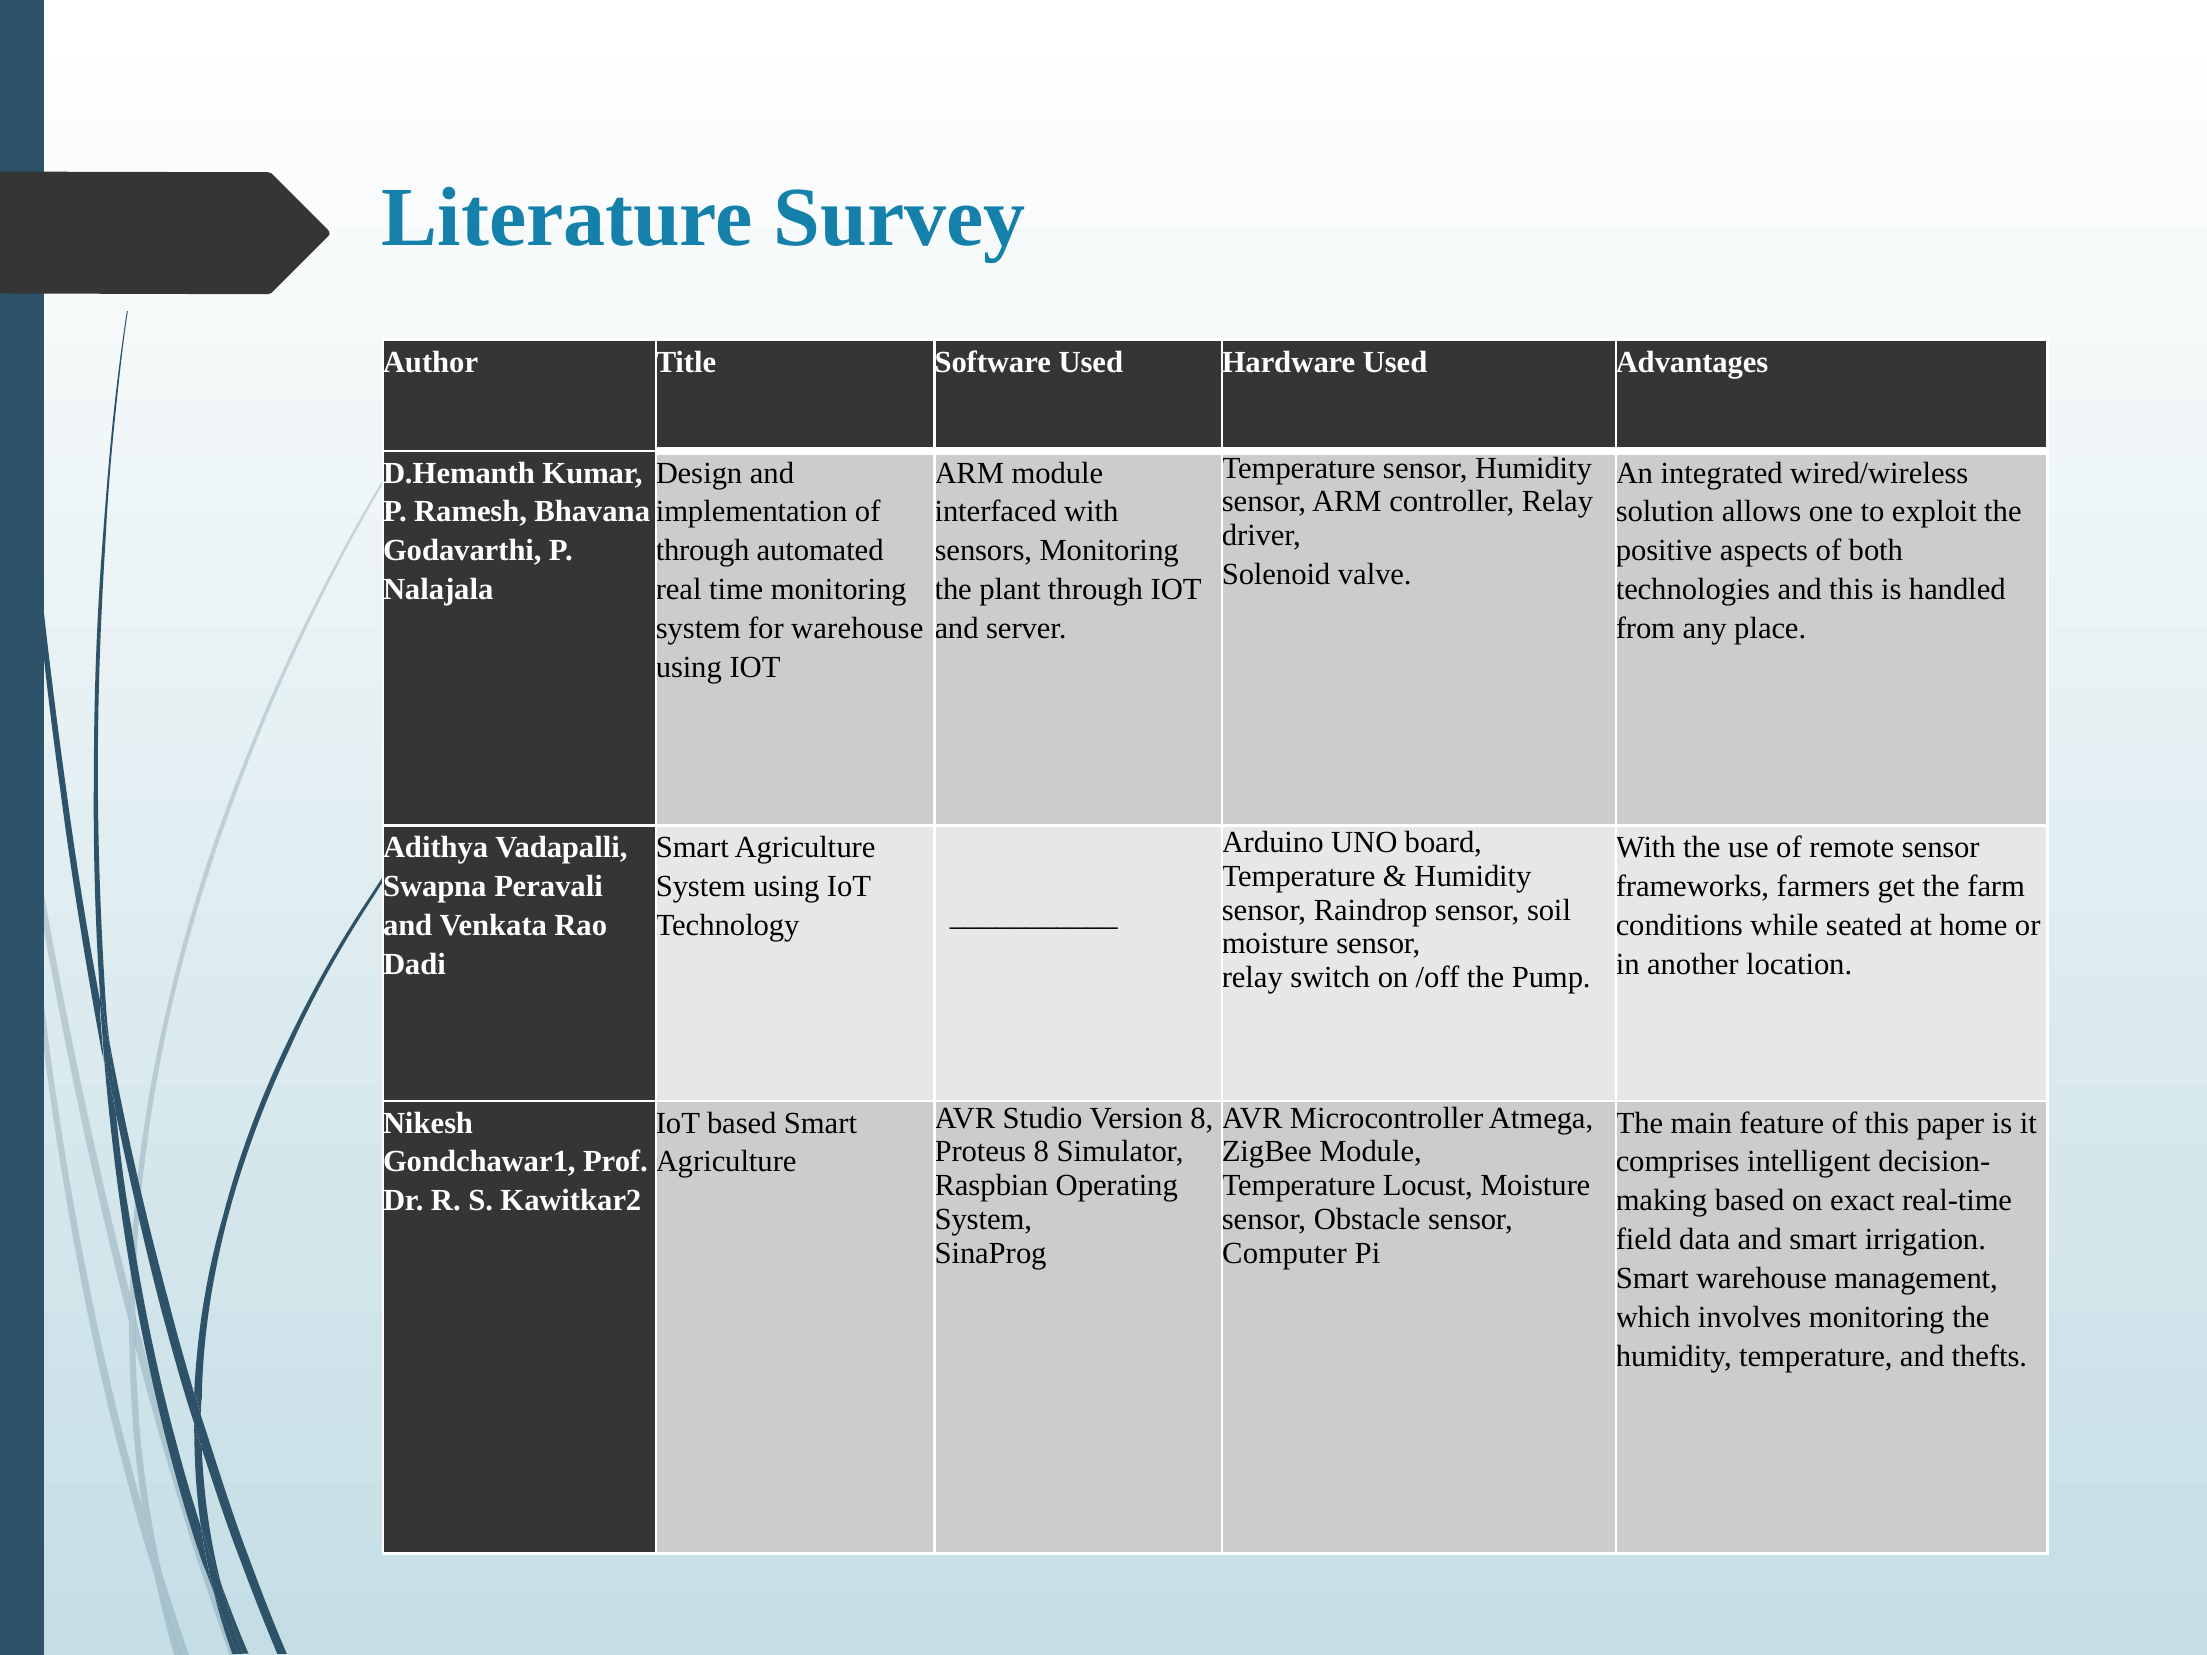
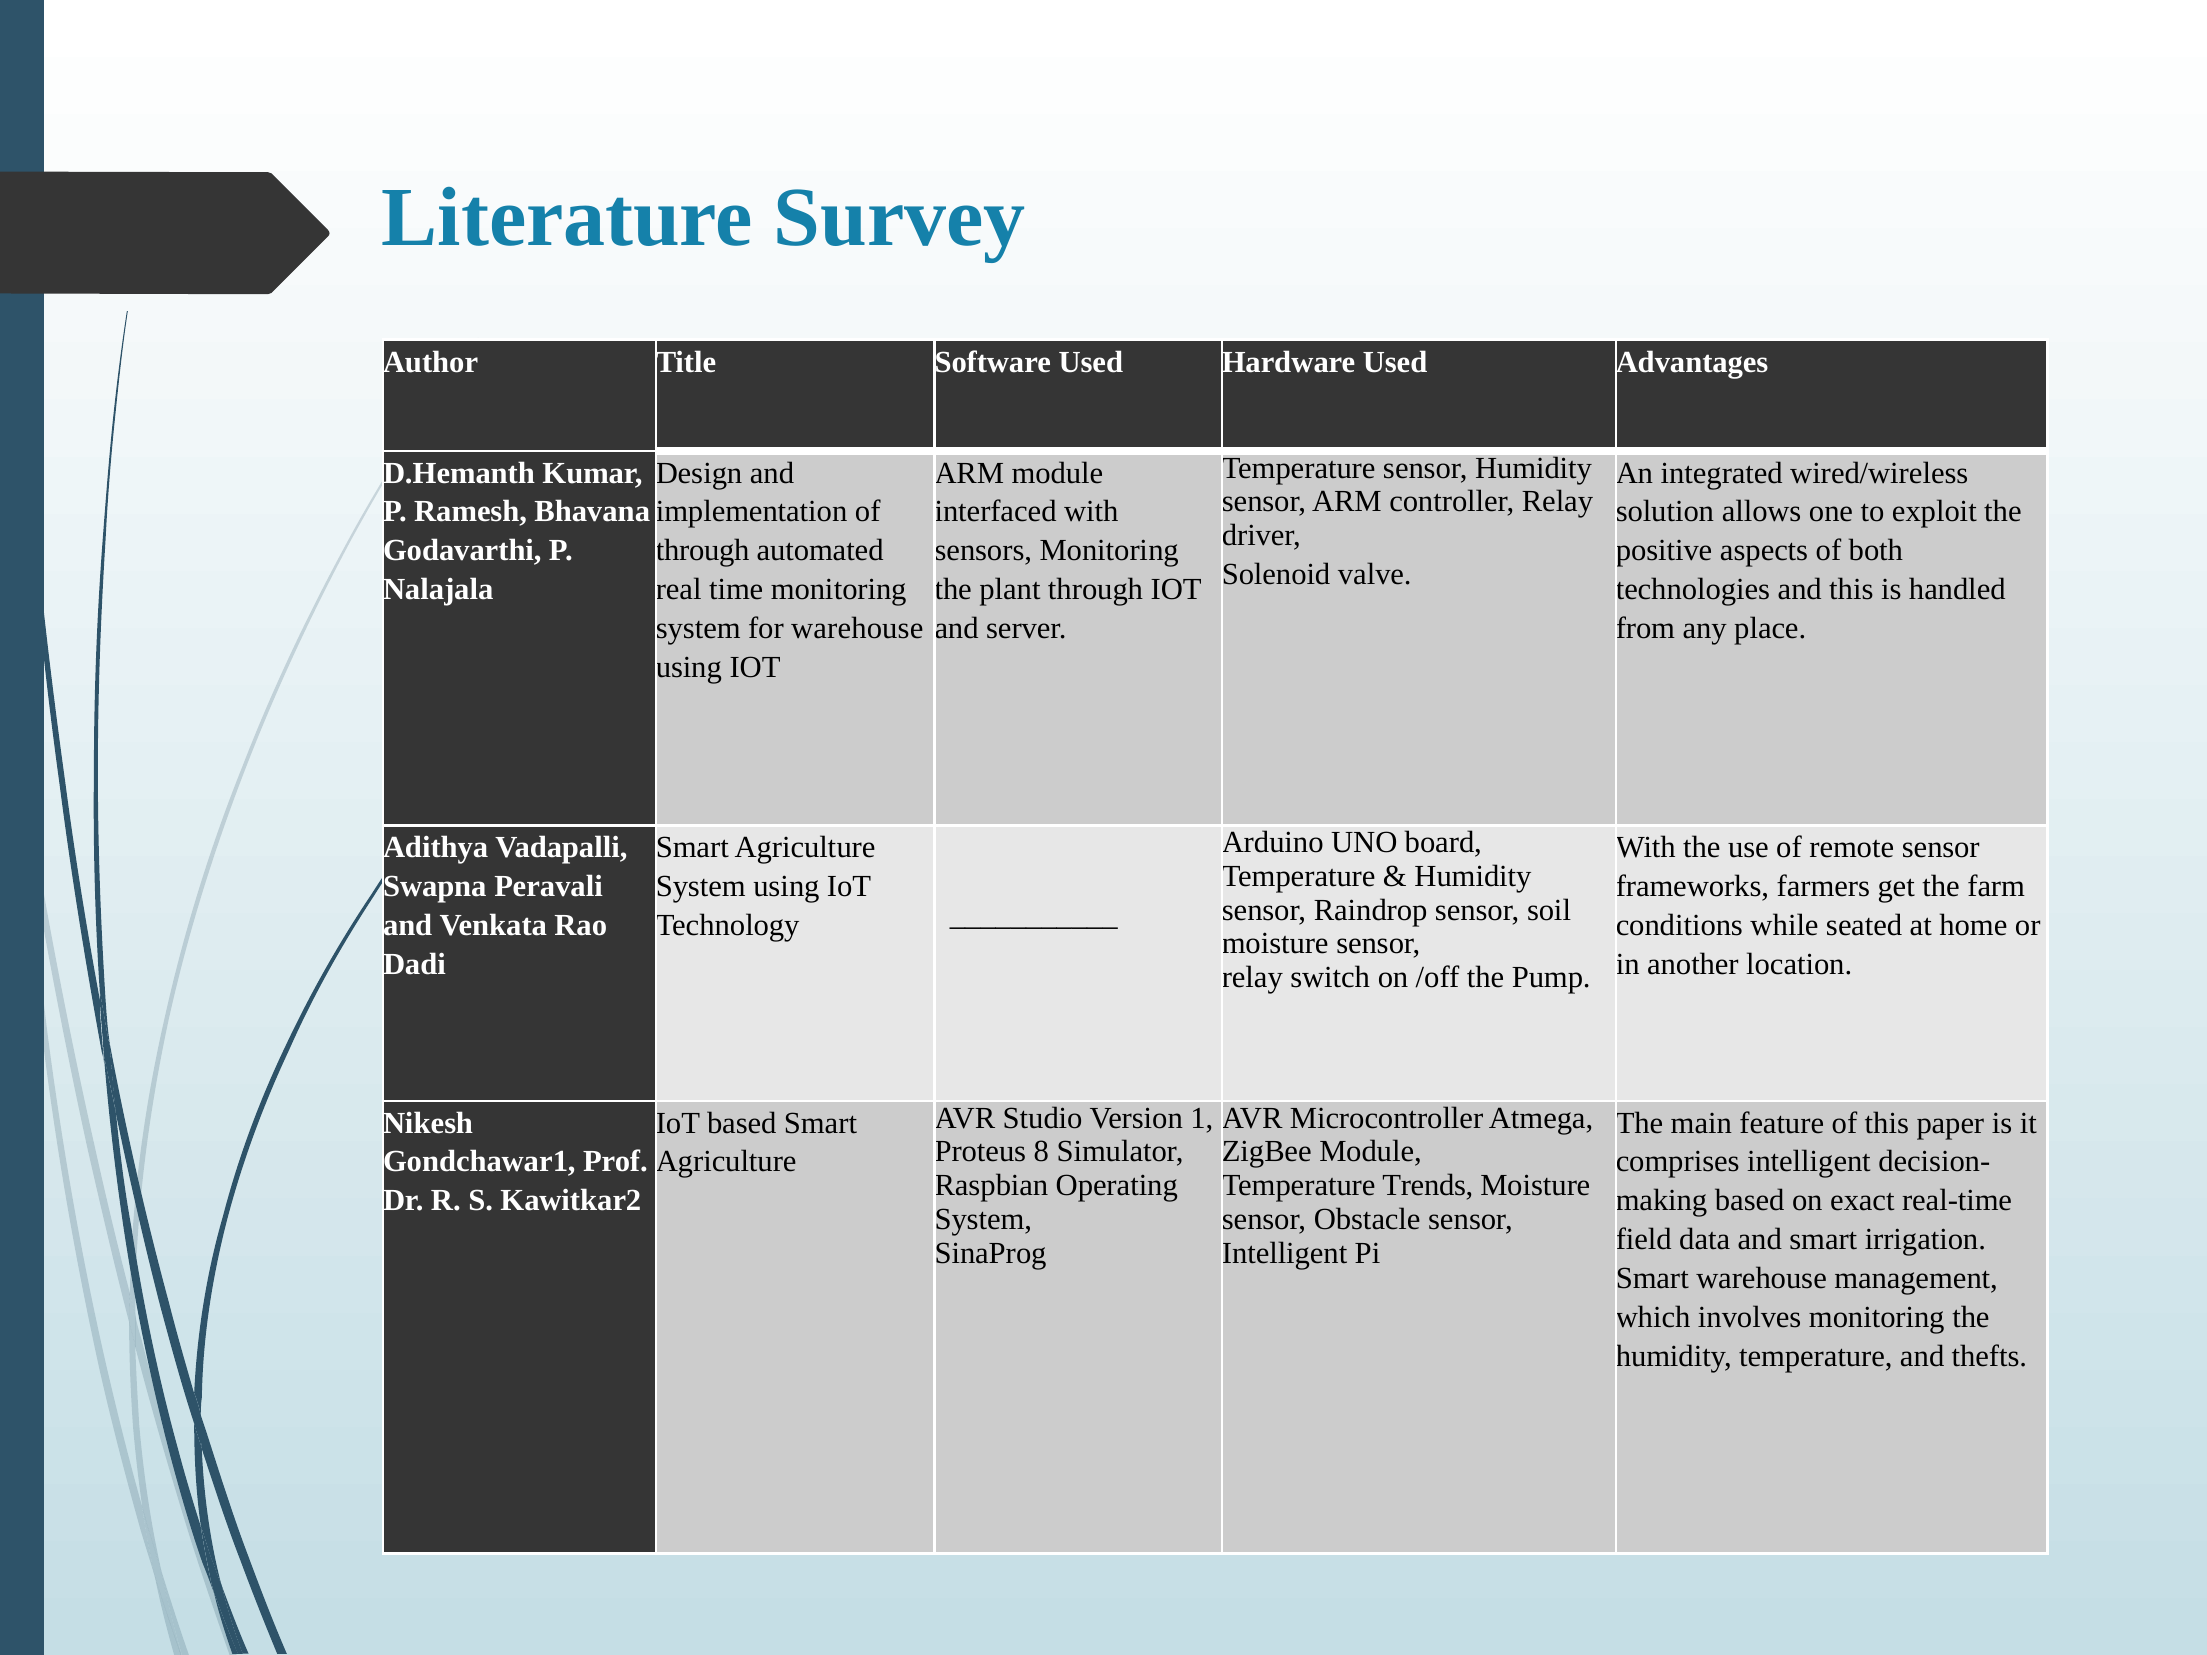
Version 8: 8 -> 1
Locust: Locust -> Trends
Computer at (1284, 1253): Computer -> Intelligent
